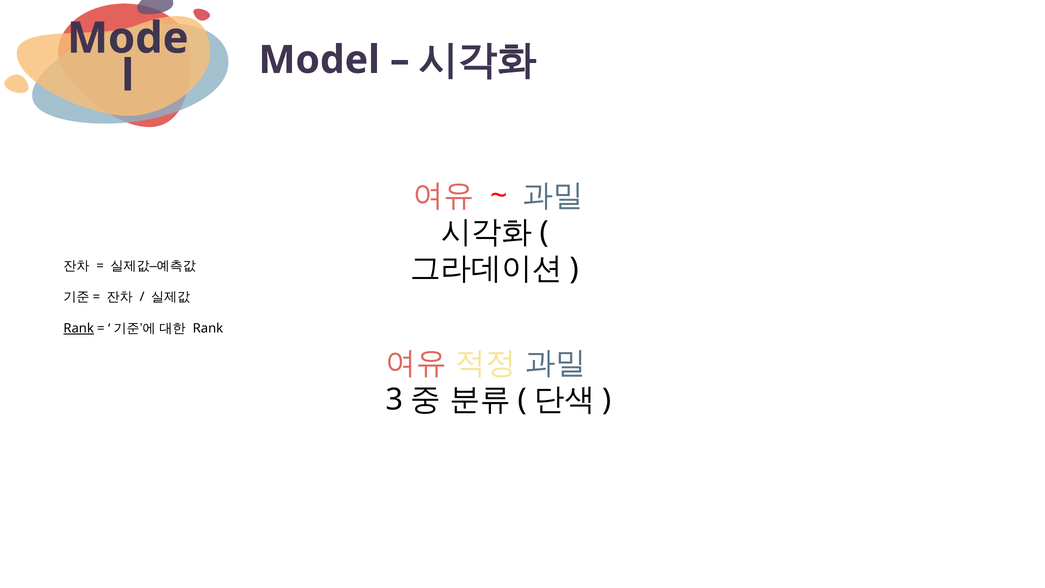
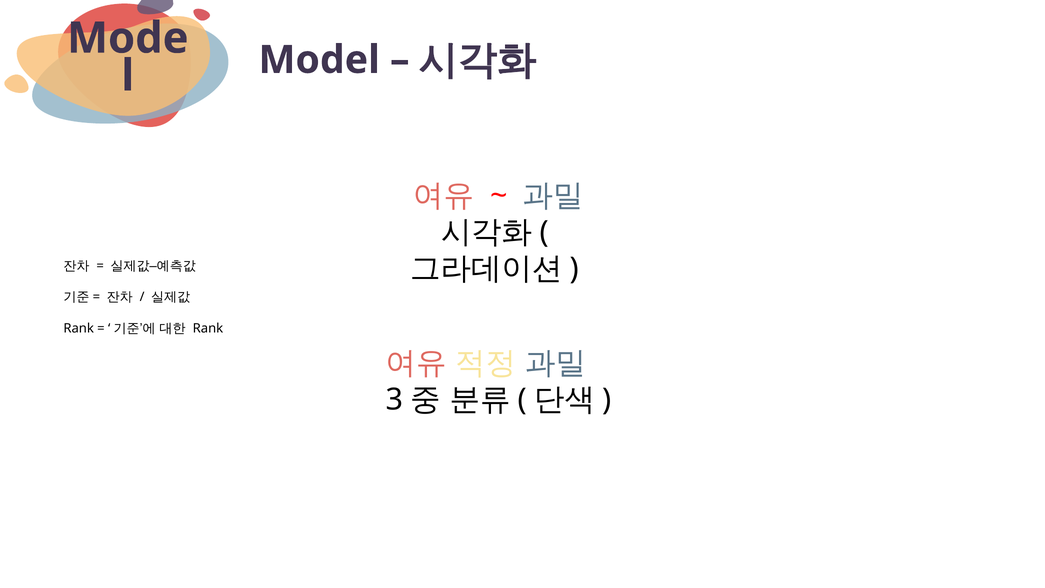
Rank at (79, 328) underline: present -> none
